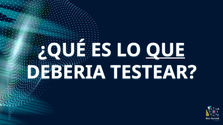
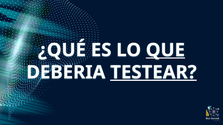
TESTEAR underline: none -> present
